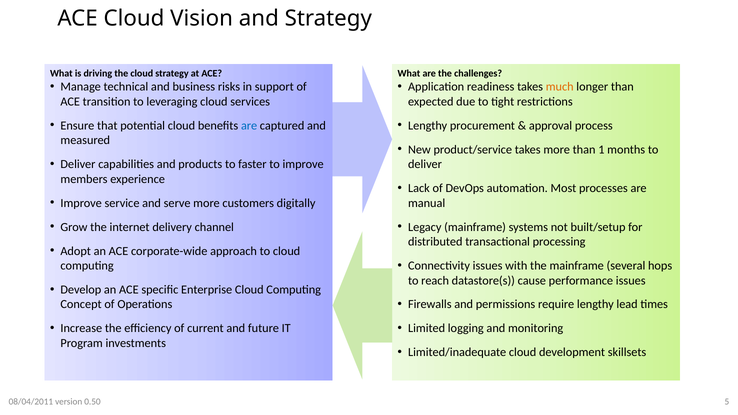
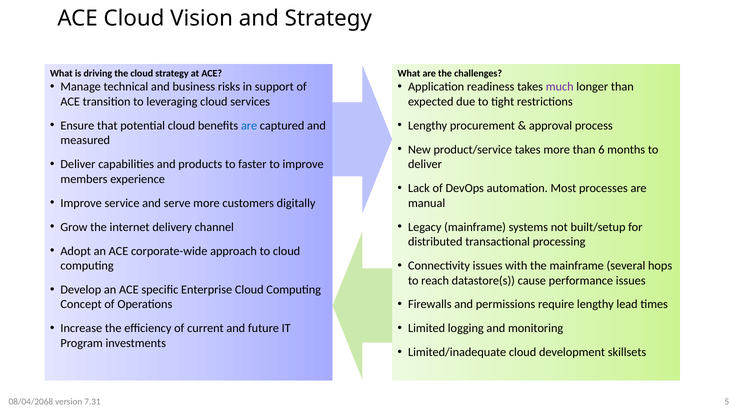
much colour: orange -> purple
1: 1 -> 6
08/04/2011: 08/04/2011 -> 08/04/2068
0.50: 0.50 -> 7.31
